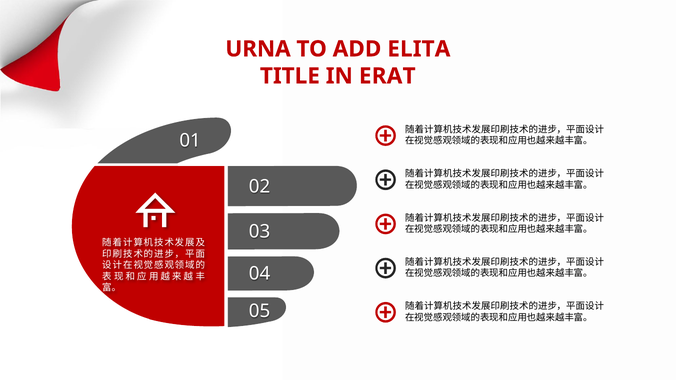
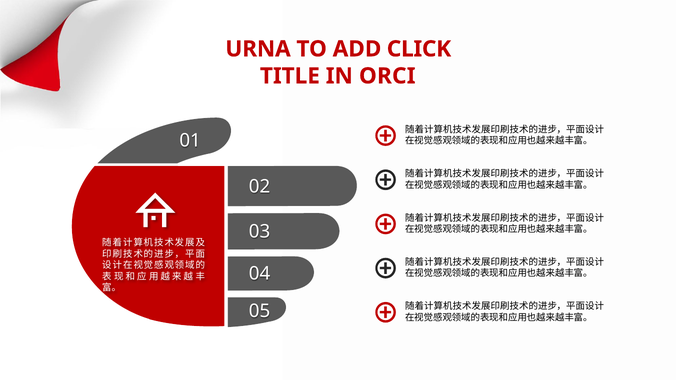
ELITA: ELITA -> CLICK
ERAT: ERAT -> ORCI
